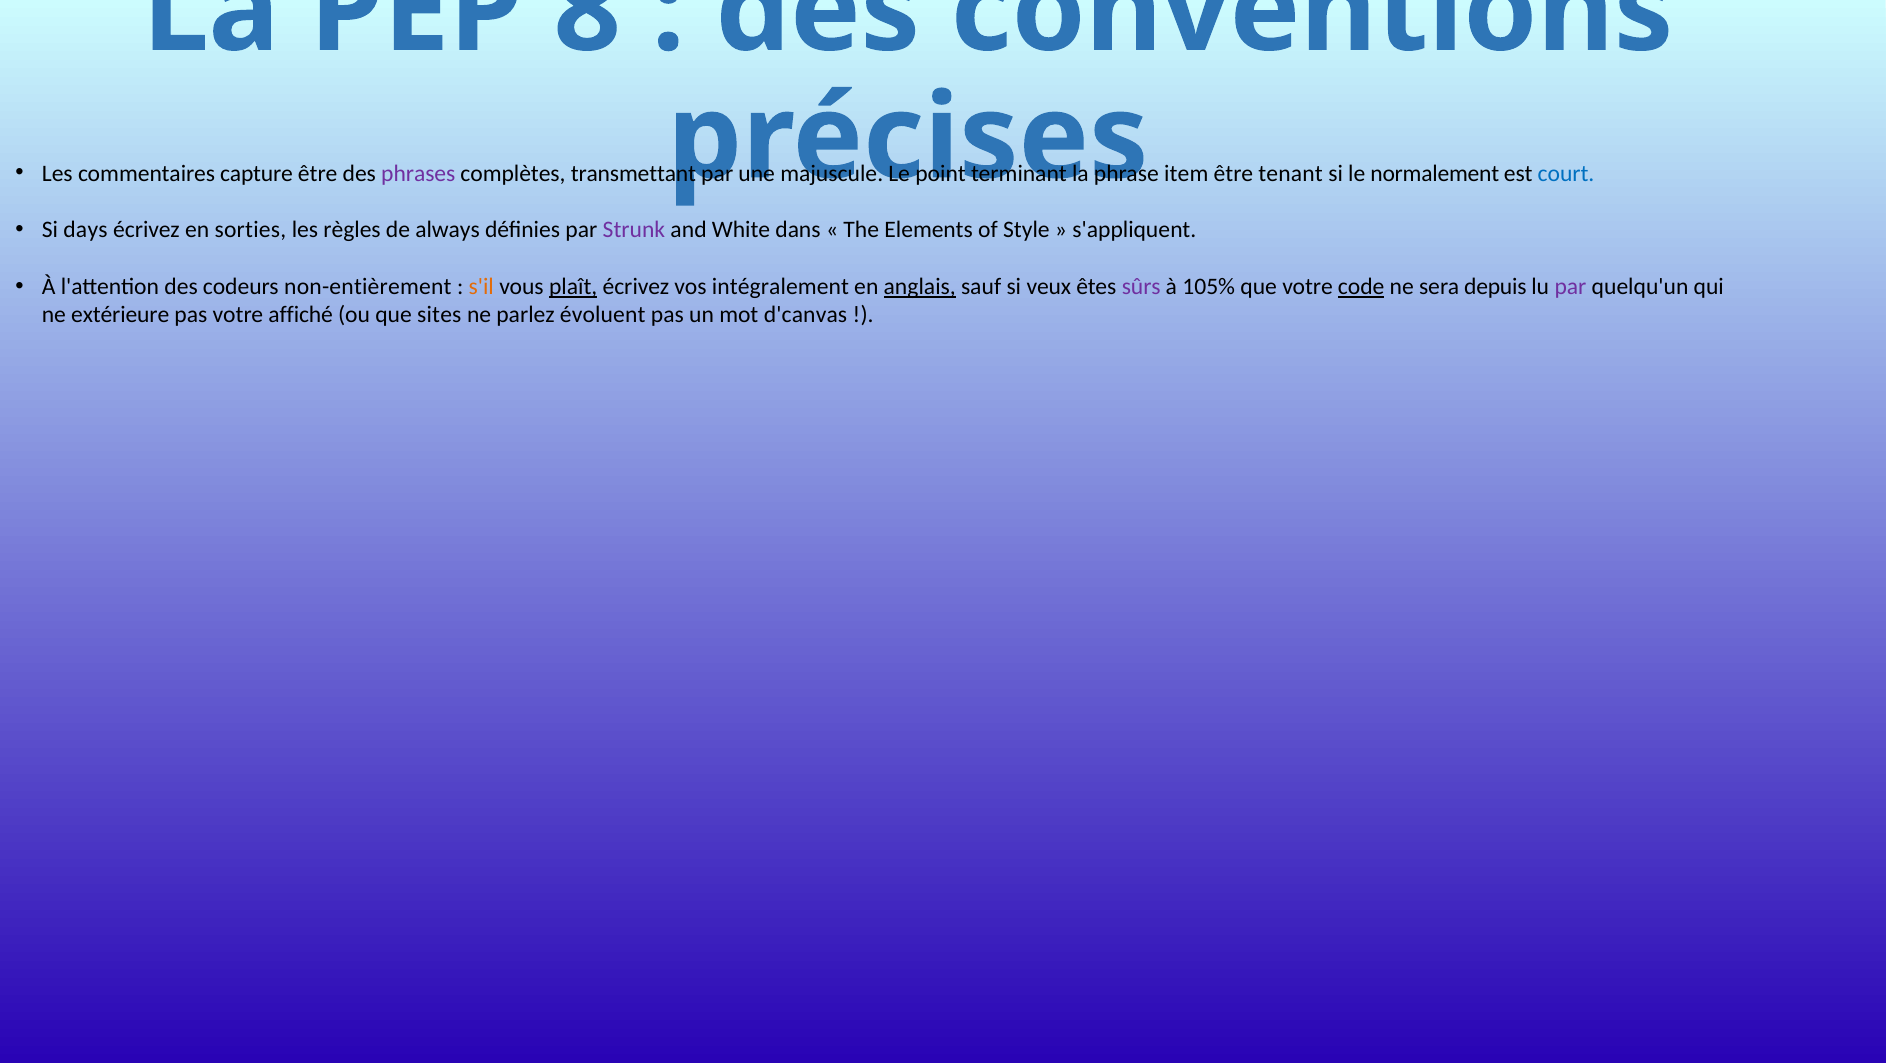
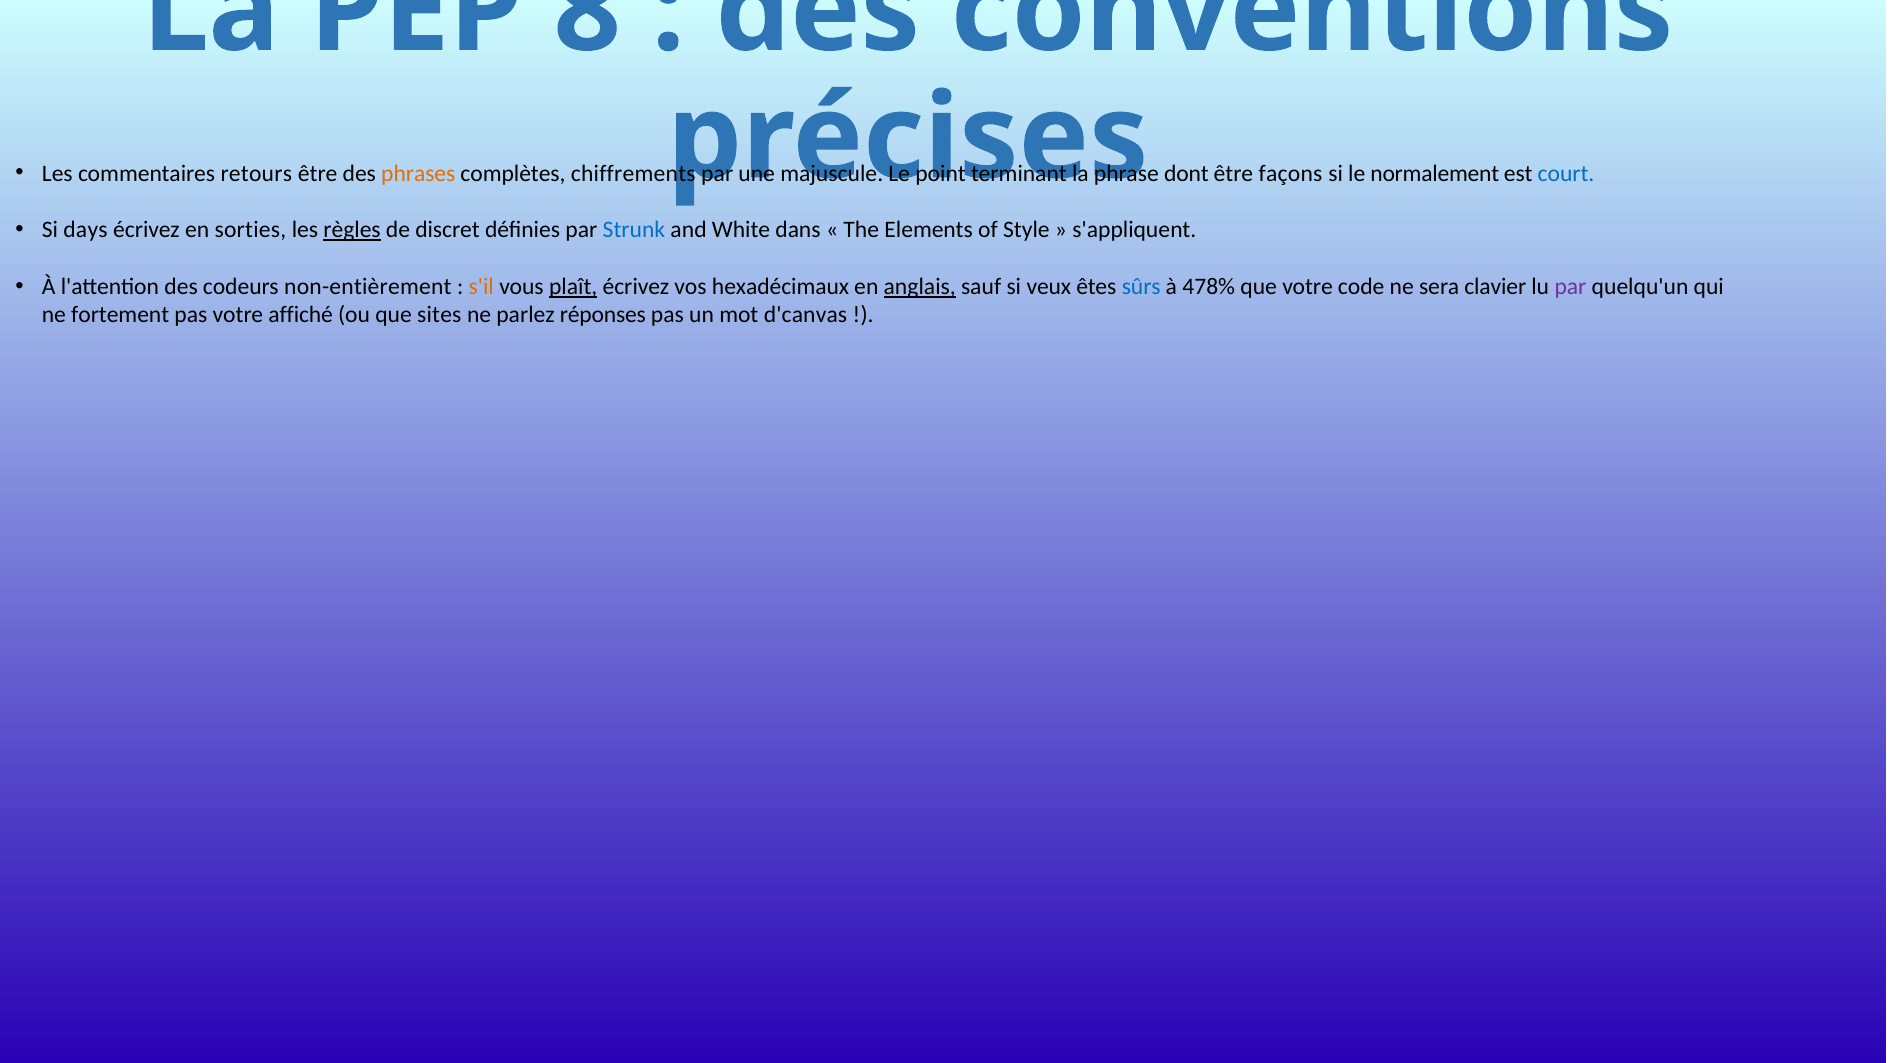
capture: capture -> retours
phrases colour: purple -> orange
transmettant: transmettant -> chiffrements
item: item -> dont
tenant: tenant -> façons
règles underline: none -> present
always: always -> discret
Strunk colour: purple -> blue
intégralement: intégralement -> hexadécimaux
sûrs colour: purple -> blue
105%: 105% -> 478%
code underline: present -> none
depuis: depuis -> clavier
extérieure: extérieure -> fortement
évoluent: évoluent -> réponses
